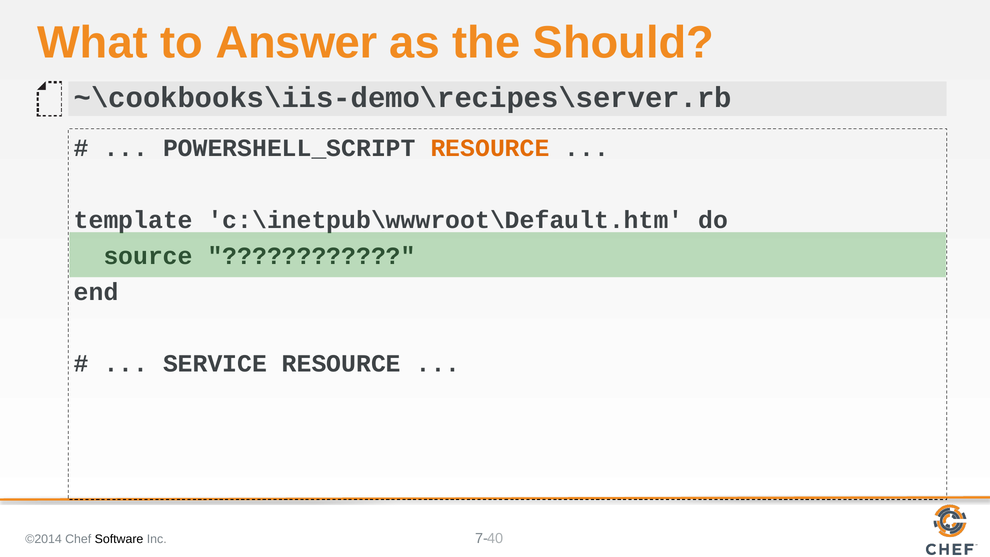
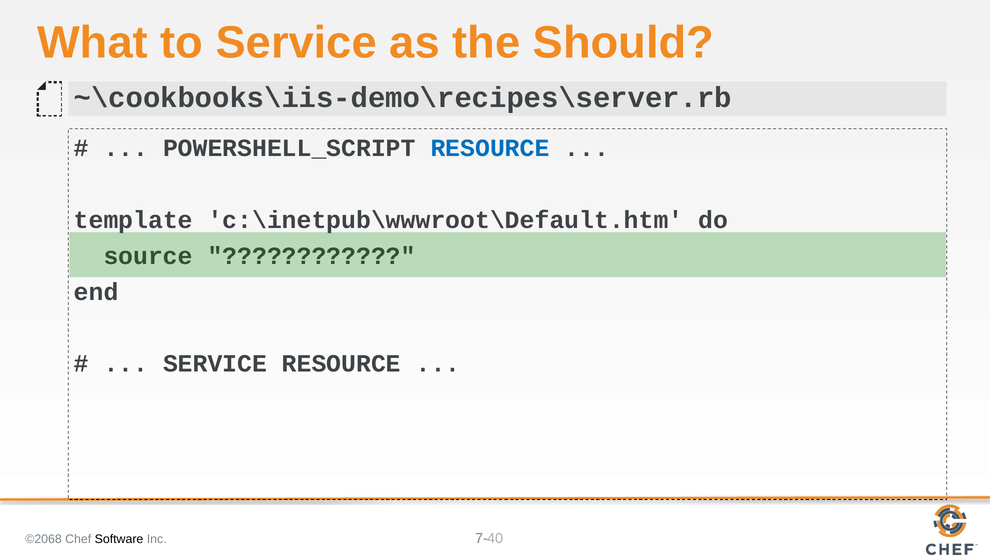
to Answer: Answer -> Service
RESOURCE at (490, 148) colour: orange -> blue
©2014: ©2014 -> ©2068
